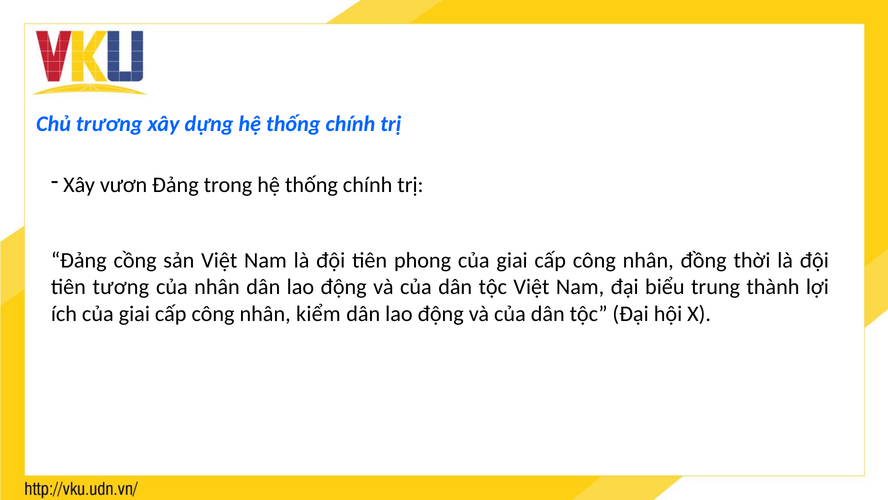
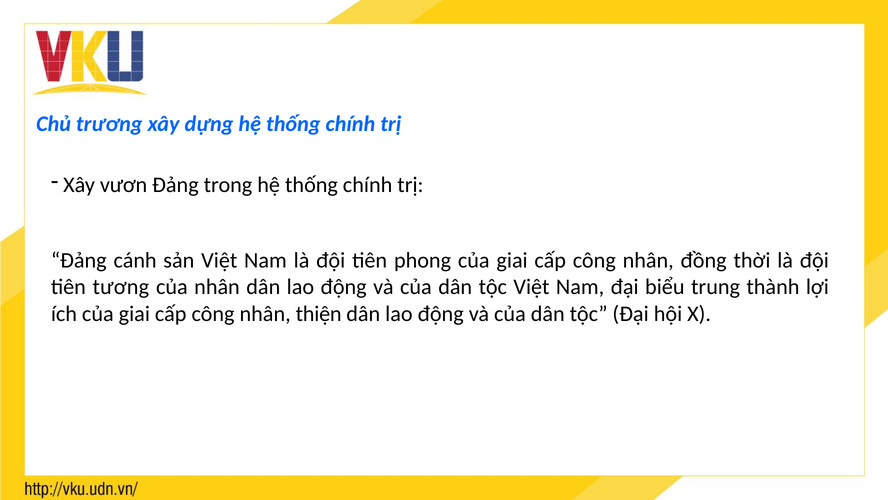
cồng: cồng -> cánh
kiểm: kiểm -> thiện
